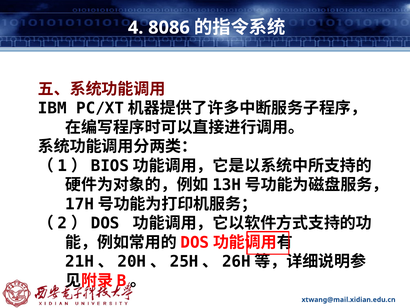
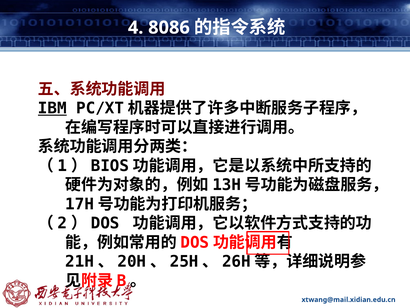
IBM underline: none -> present
